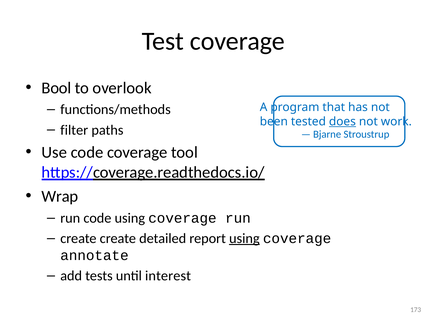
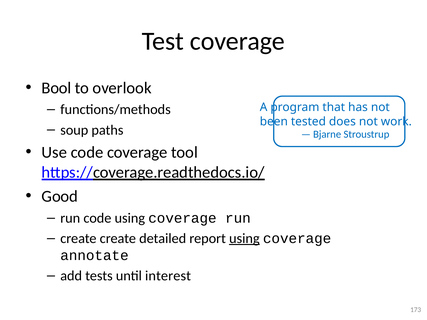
does underline: present -> none
filter: filter -> soup
Wrap: Wrap -> Good
